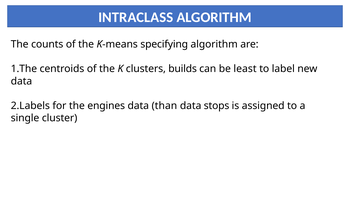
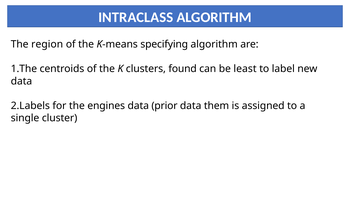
counts: counts -> region
builds: builds -> found
than: than -> prior
stops: stops -> them
